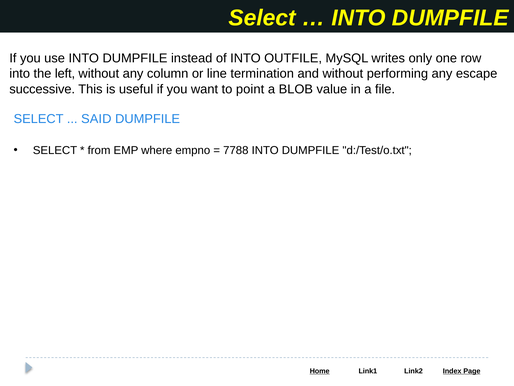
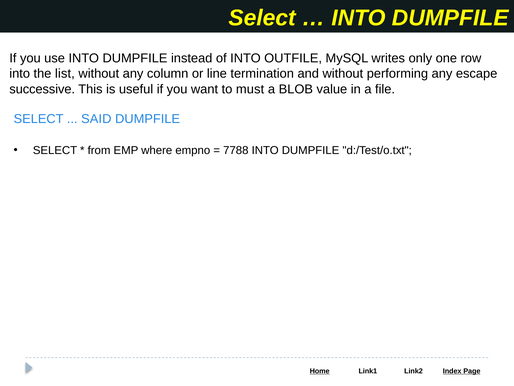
left: left -> list
point: point -> must
